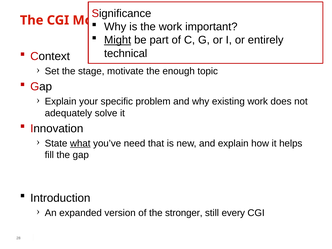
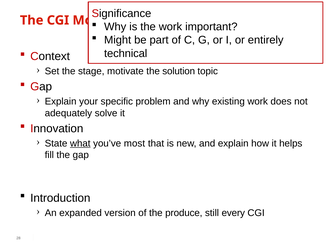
Might underline: present -> none
enough: enough -> solution
need: need -> most
stronger: stronger -> produce
